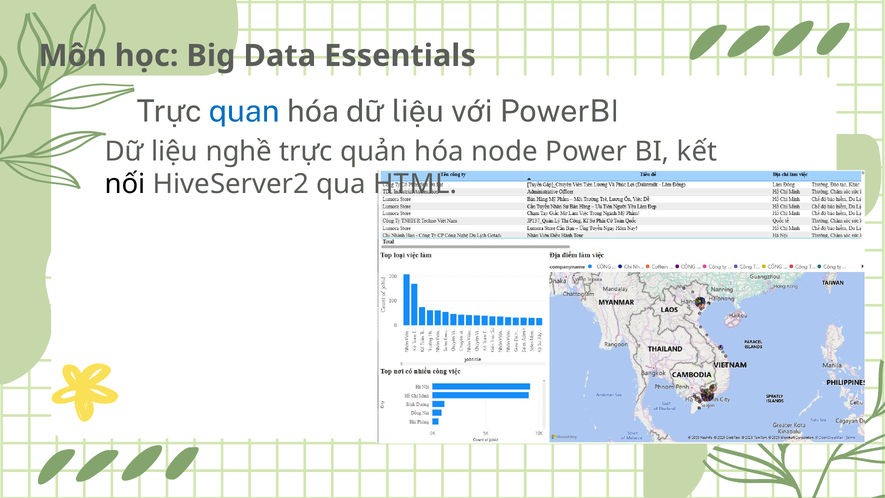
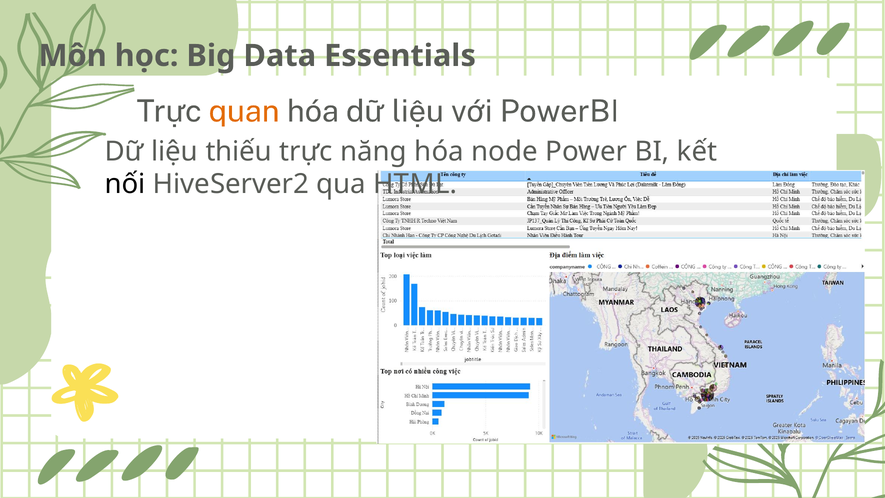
quan colour: blue -> orange
nghề: nghề -> thiếu
quản: quản -> năng
